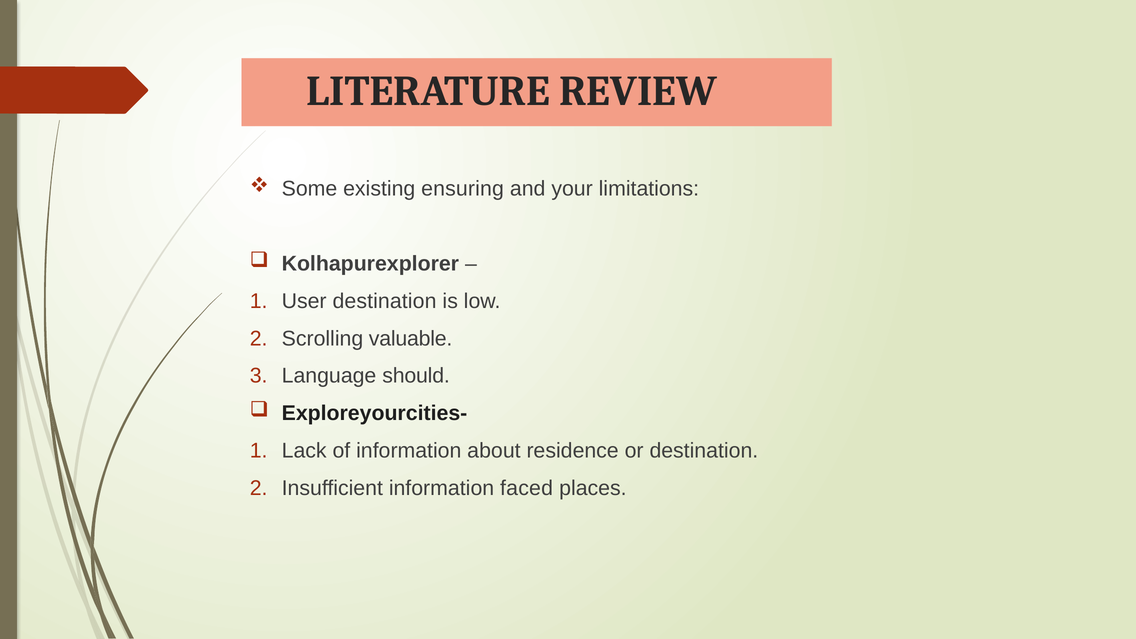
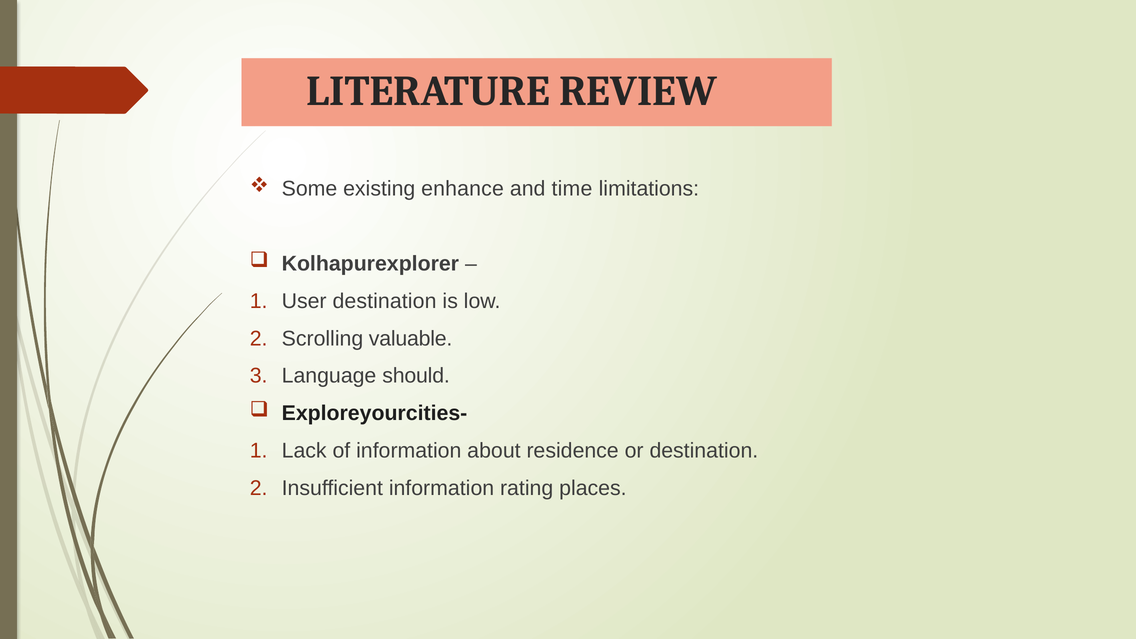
ensuring: ensuring -> enhance
your: your -> time
faced: faced -> rating
